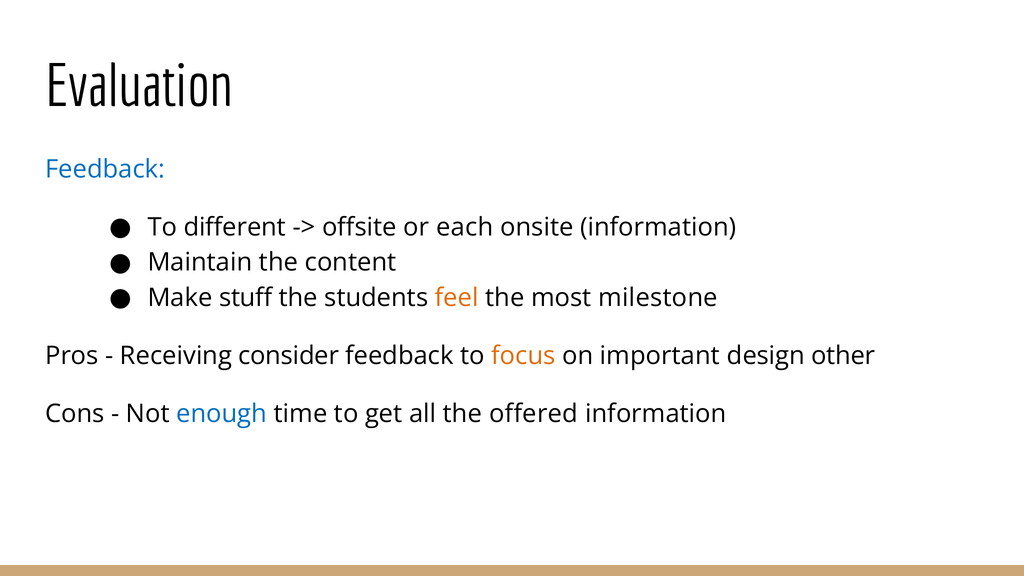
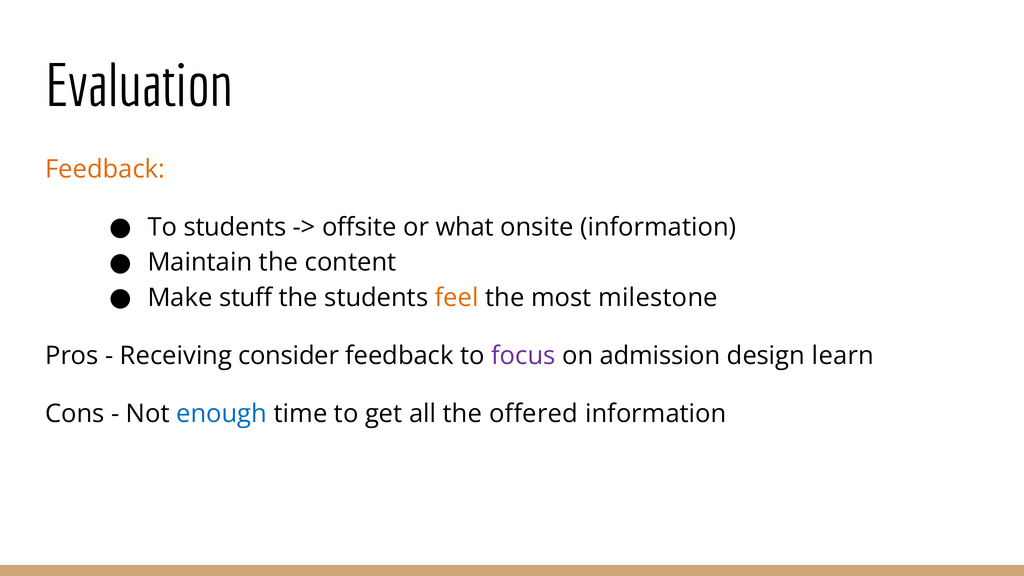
Feedback at (105, 169) colour: blue -> orange
To different: different -> students
each: each -> what
focus colour: orange -> purple
important: important -> admission
other: other -> learn
